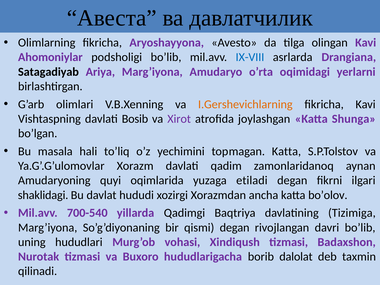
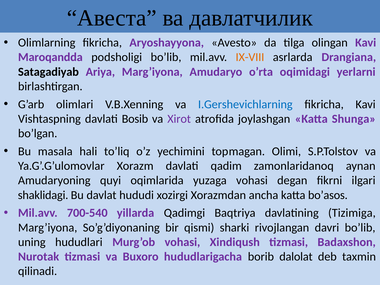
Ahomoniylar: Ahomoniylar -> Maroqandda
IX-VIII colour: blue -> orange
I.Gershevichlarning colour: orange -> blue
topmagan Katta: Katta -> Olimi
yuzaga etiladi: etiladi -> vohasi
bo’olov: bo’olov -> bo’asos
qismi degan: degan -> sharki
